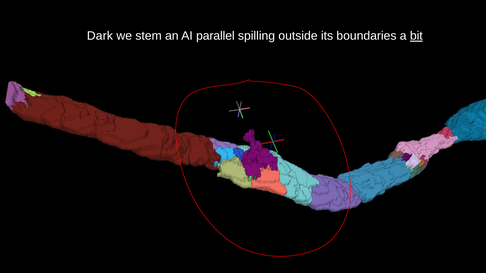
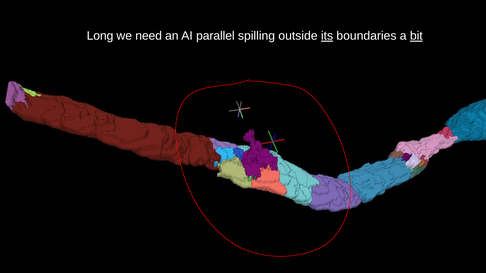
Dark: Dark -> Long
stem: stem -> need
its underline: none -> present
